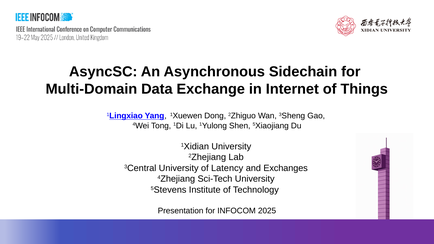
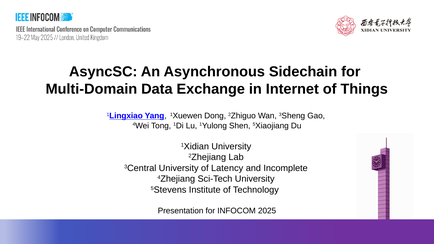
Exchanges: Exchanges -> Incomplete
